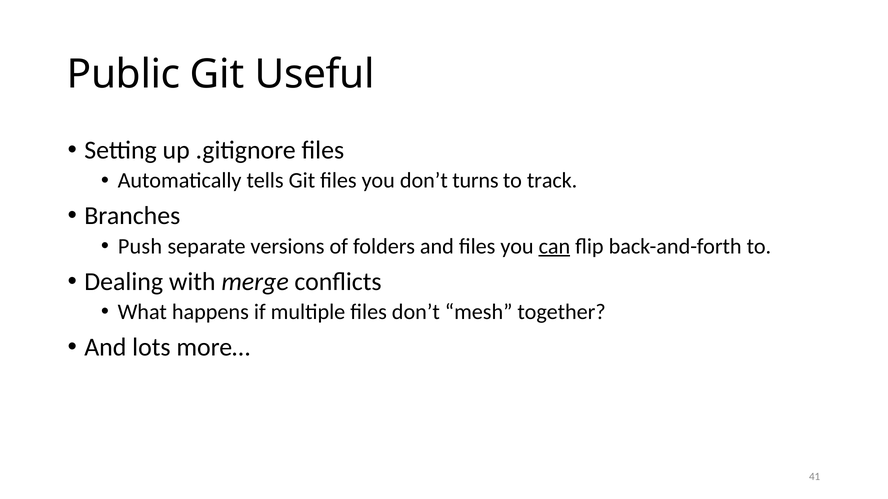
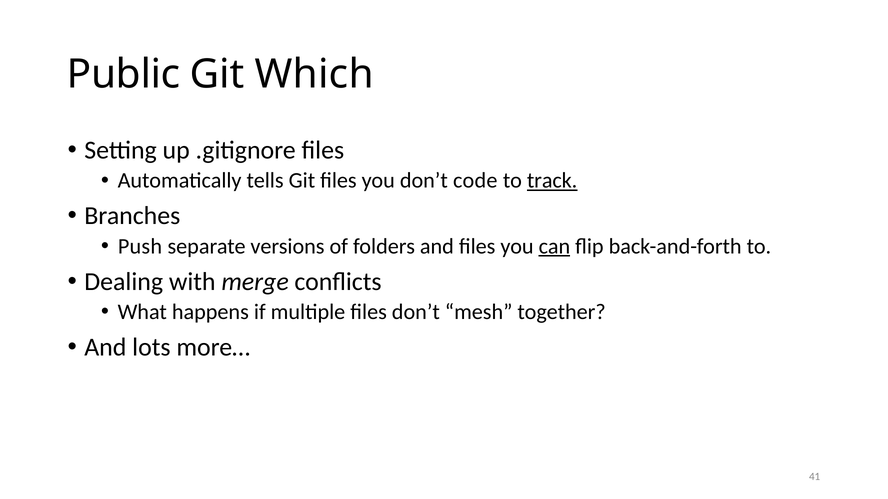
Useful: Useful -> Which
turns: turns -> code
track underline: none -> present
